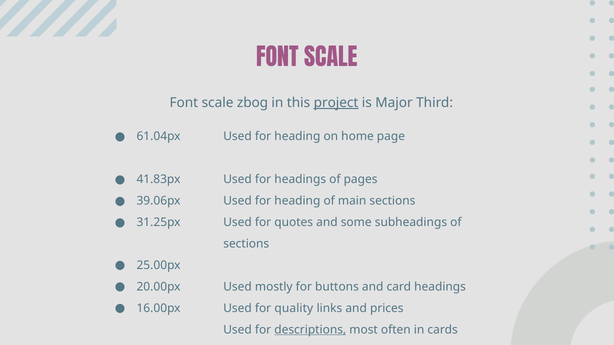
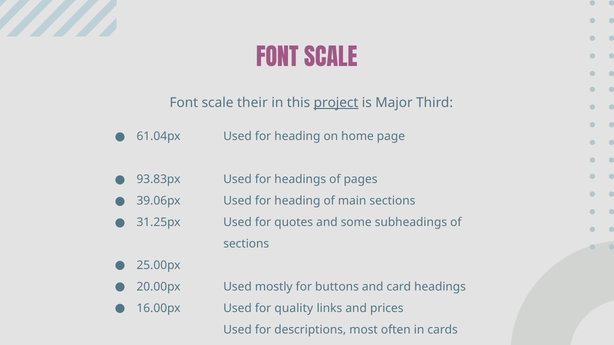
zbog: zbog -> their
41.83px: 41.83px -> 93.83px
descriptions underline: present -> none
